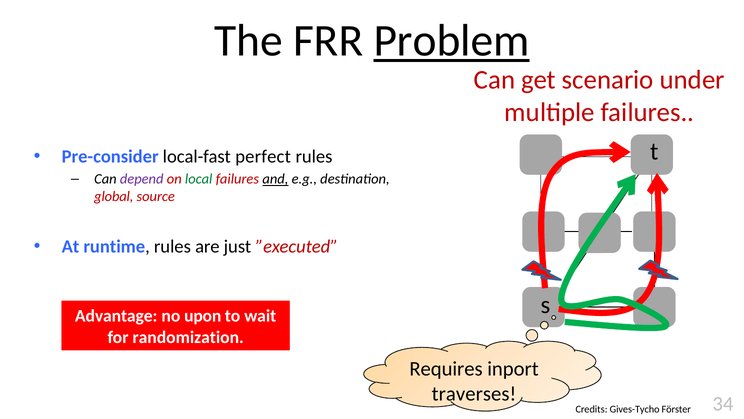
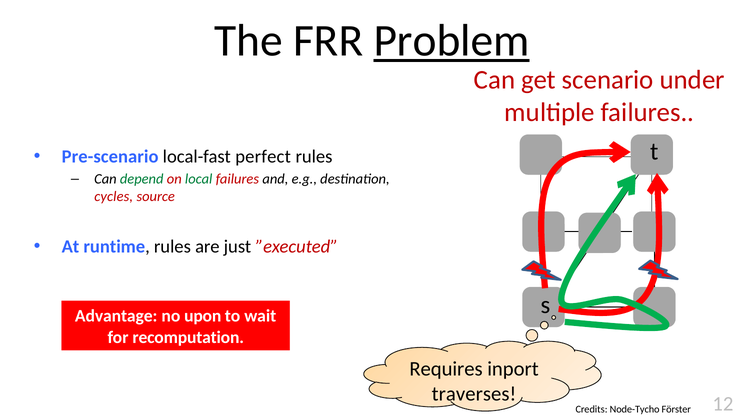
Pre-consider: Pre-consider -> Pre-scenario
depend colour: purple -> green
and underline: present -> none
global: global -> cycles
randomization: randomization -> recomputation
Gives-Tycho: Gives-Tycho -> Node-Tycho
34: 34 -> 12
